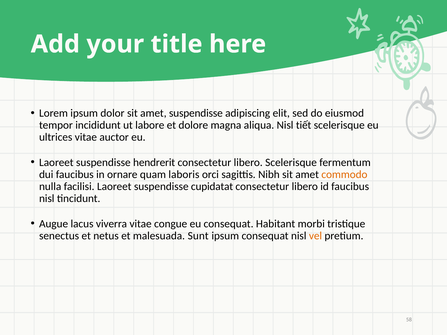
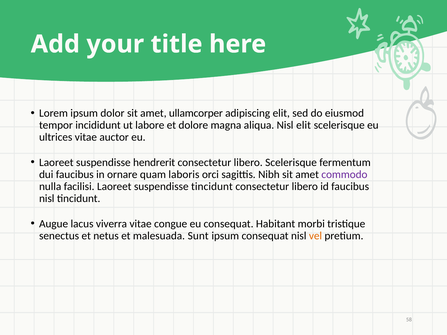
amet suspendisse: suspendisse -> ullamcorper
Nisl tiết: tiết -> elit
commodo colour: orange -> purple
suspendisse cupidatat: cupidatat -> tincidunt
